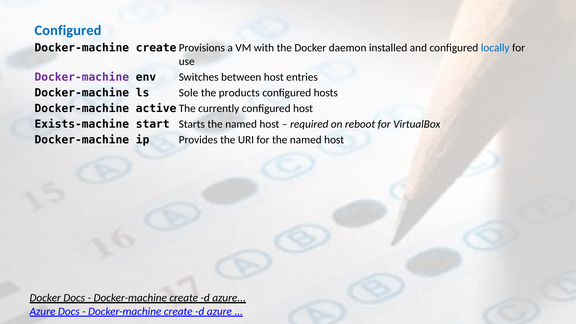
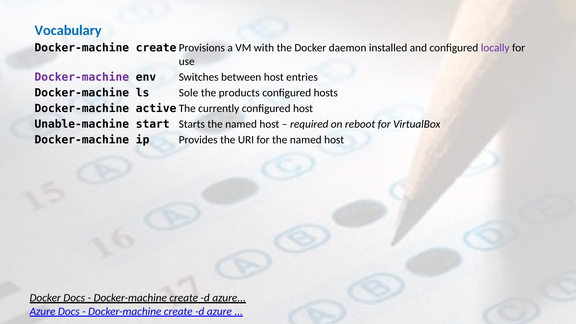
Configured at (68, 31): Configured -> Vocabulary
locally colour: blue -> purple
Exists-machine: Exists-machine -> Unable-machine
